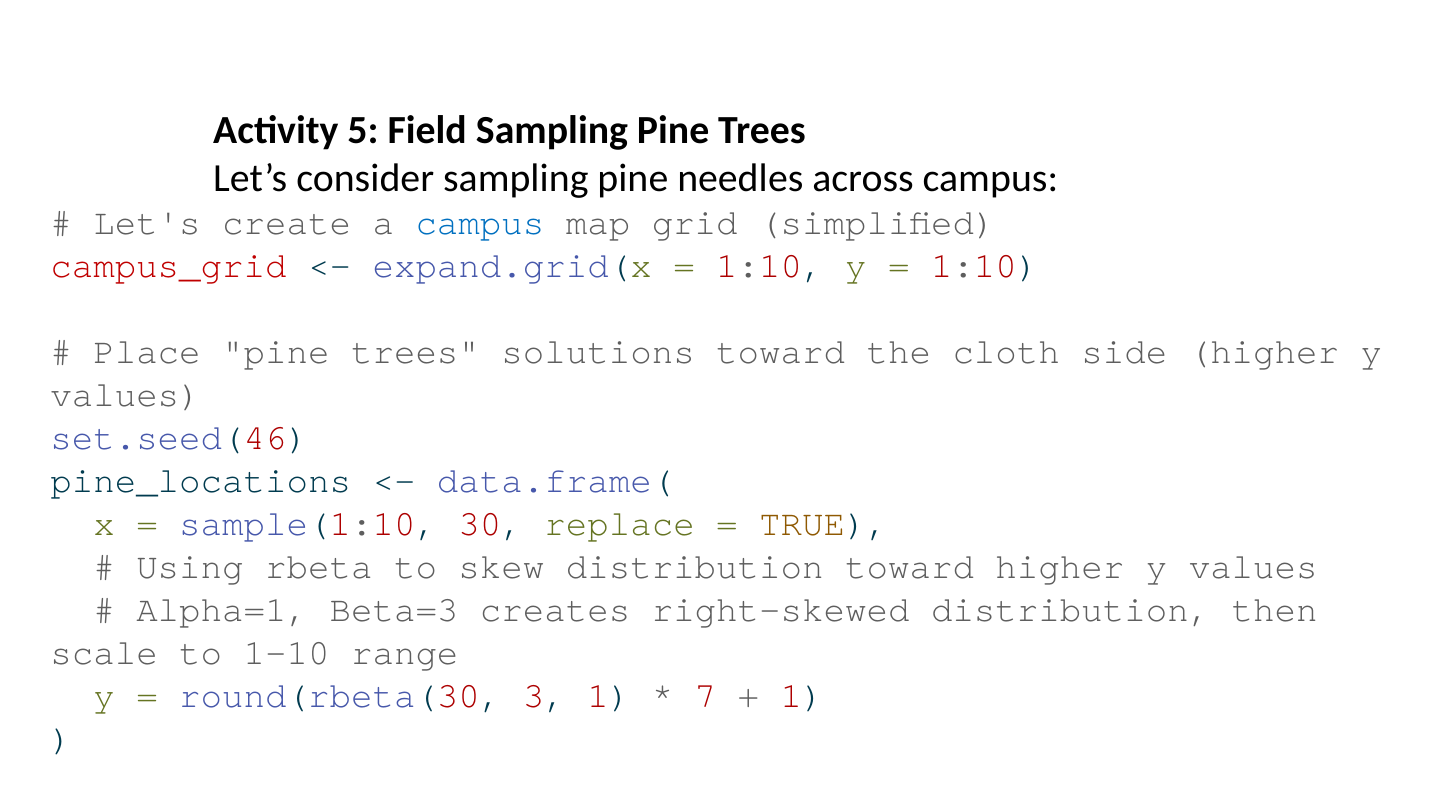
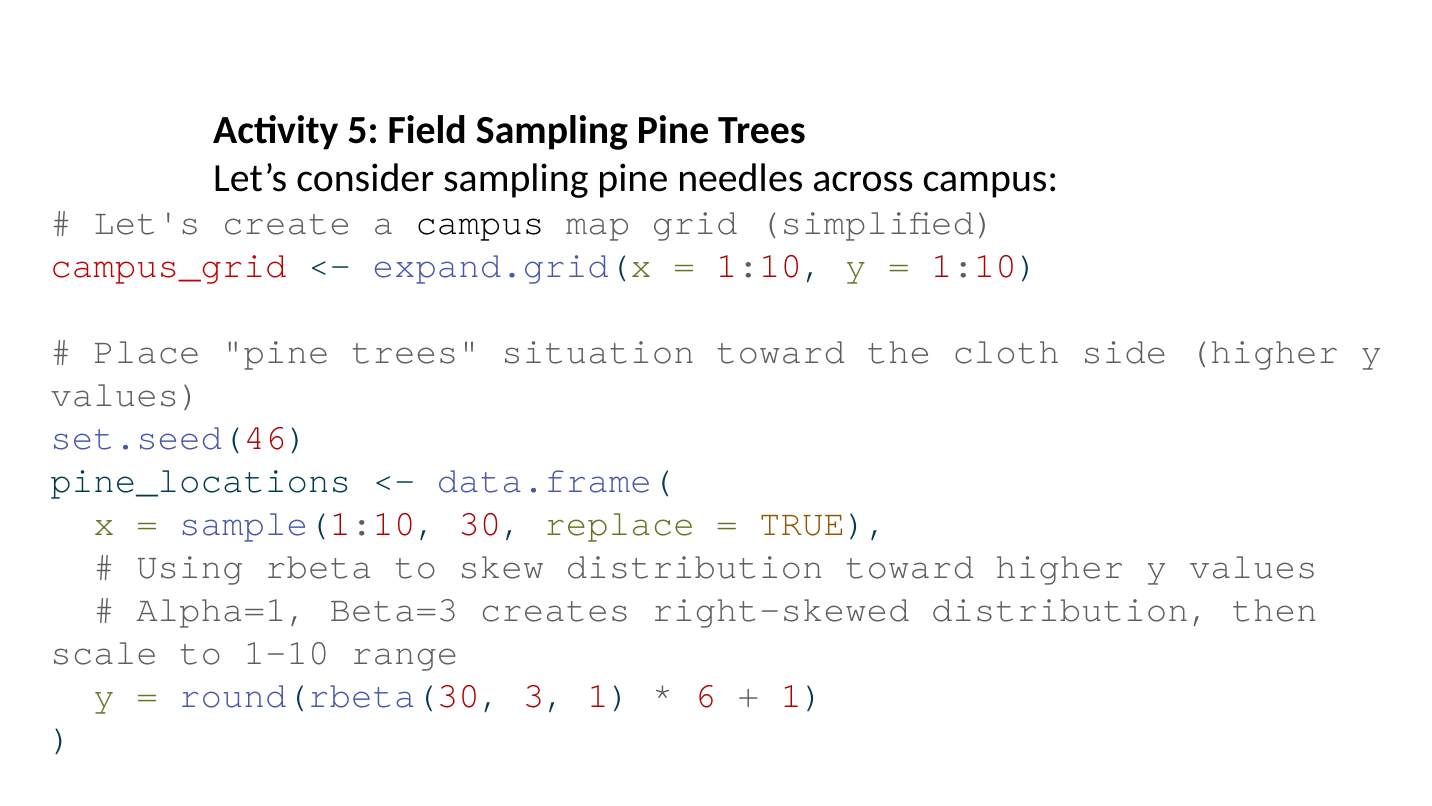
campus at (480, 223) colour: blue -> black
solutions: solutions -> situation
7: 7 -> 6
